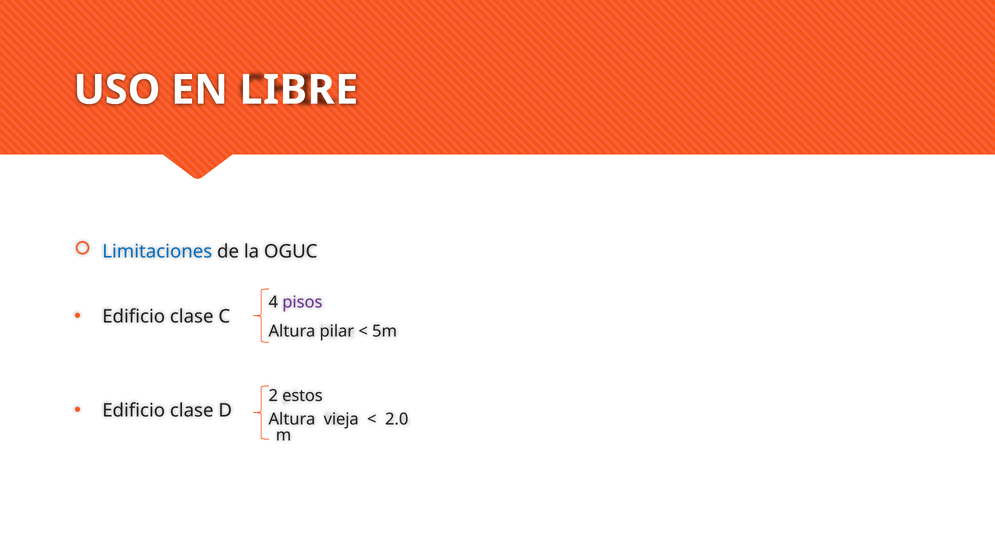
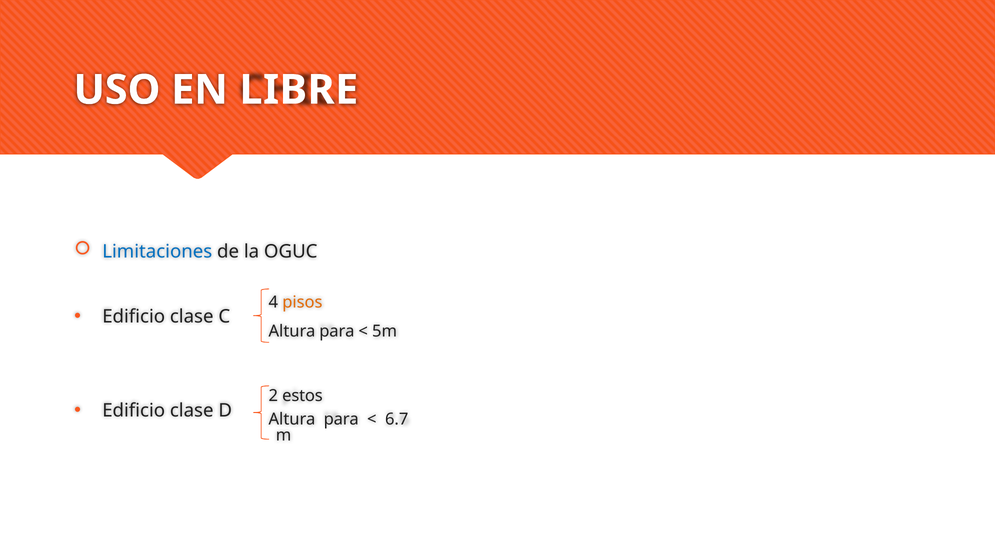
pisos colour: purple -> orange
pilar at (337, 331): pilar -> para
vieja at (341, 419): vieja -> para
2.0: 2.0 -> 6.7
